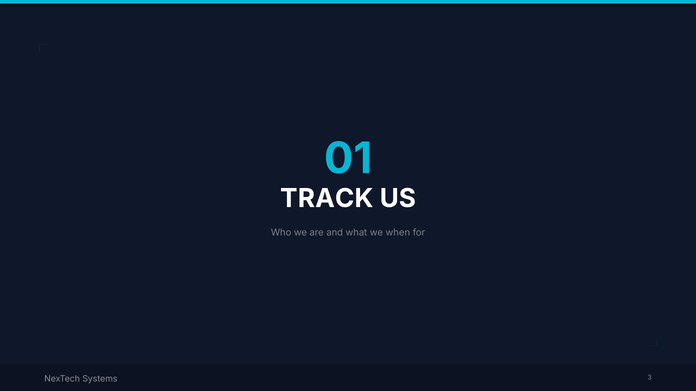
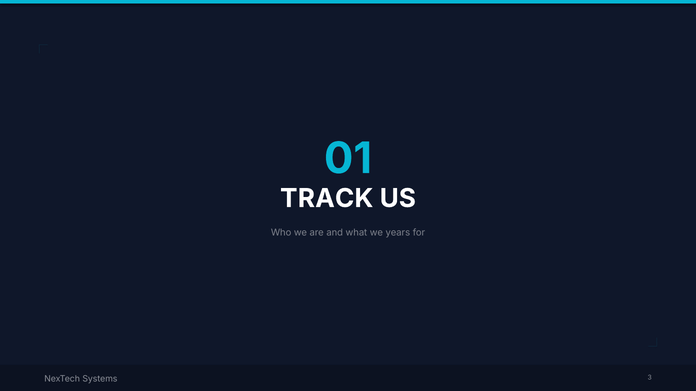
when: when -> years
